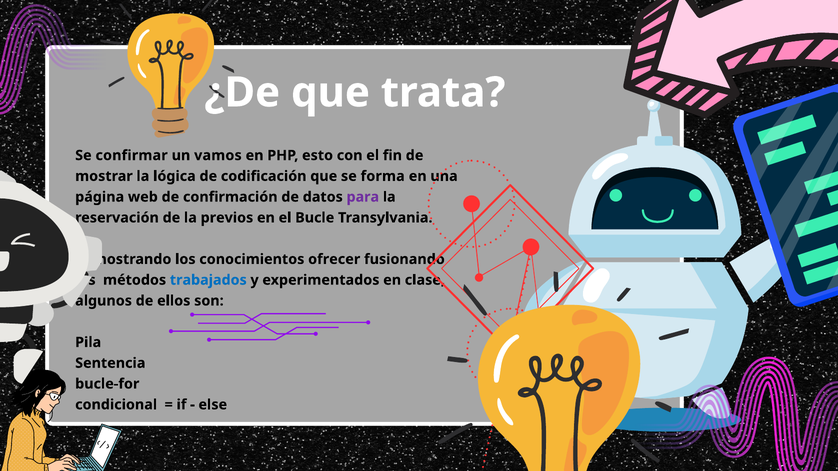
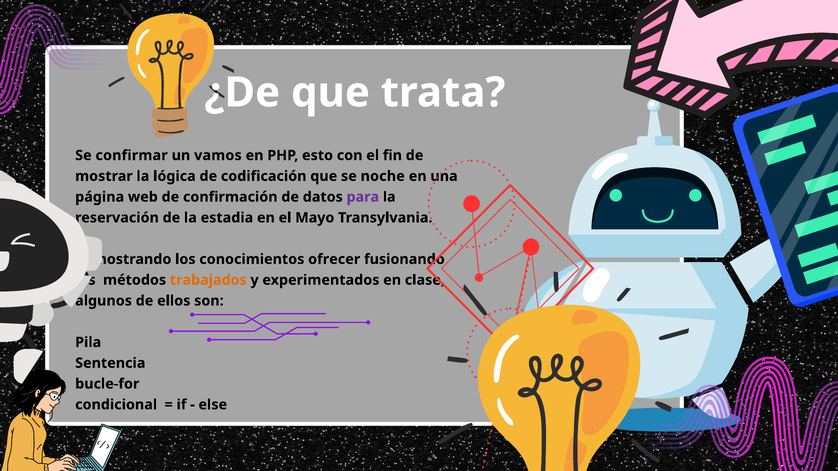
forma: forma -> noche
previos: previos -> estadia
Bucle: Bucle -> Mayo
trabajados colour: blue -> orange
